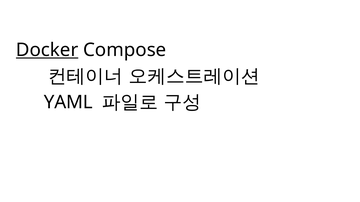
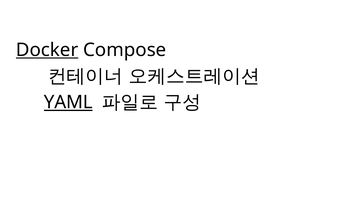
YAML underline: none -> present
